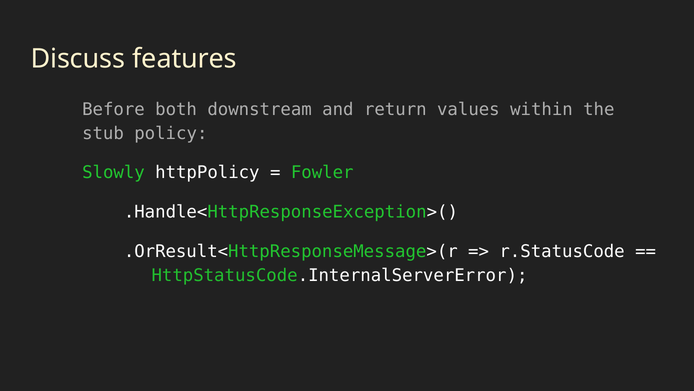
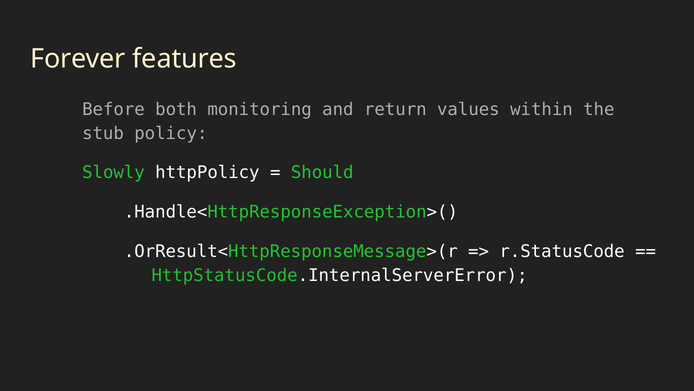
Discuss: Discuss -> Forever
downstream: downstream -> monitoring
Fowler: Fowler -> Should
